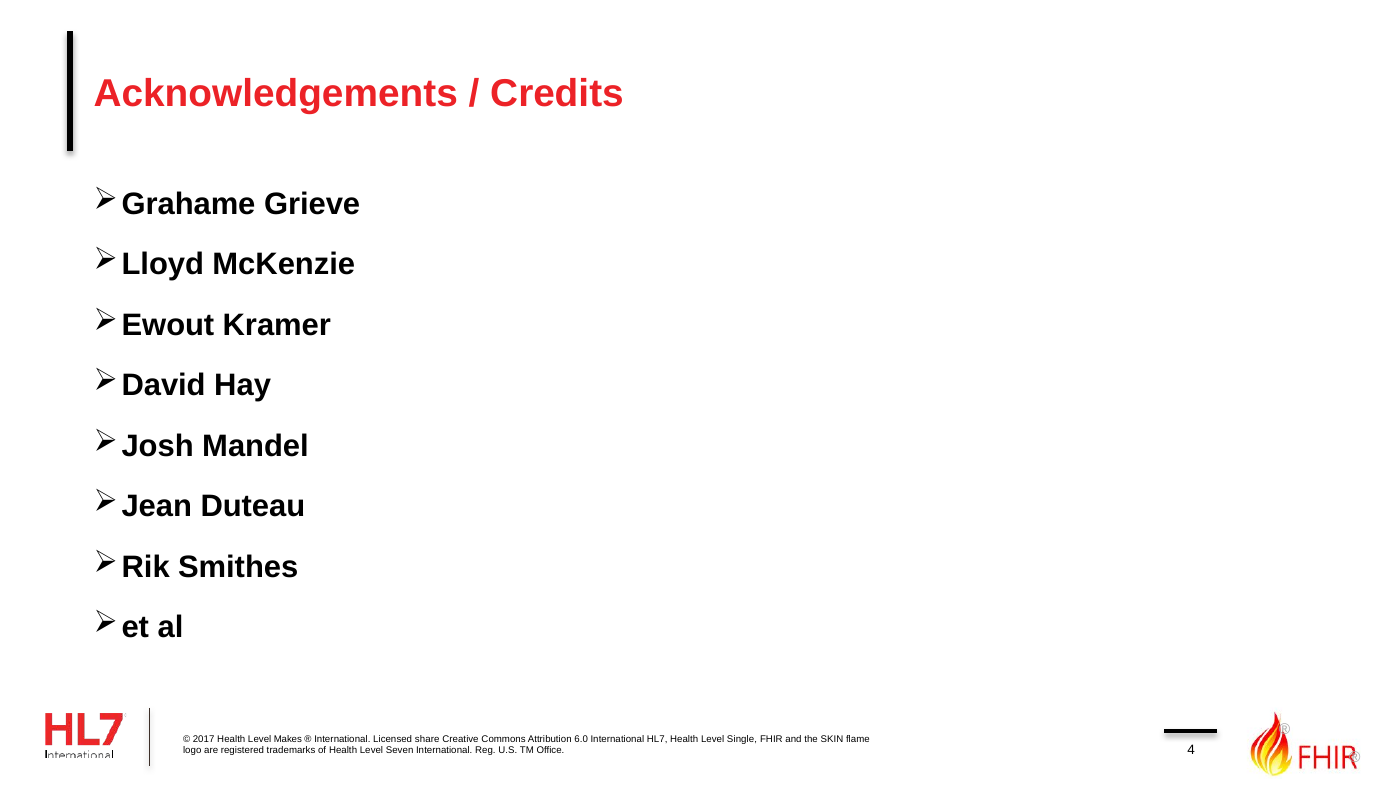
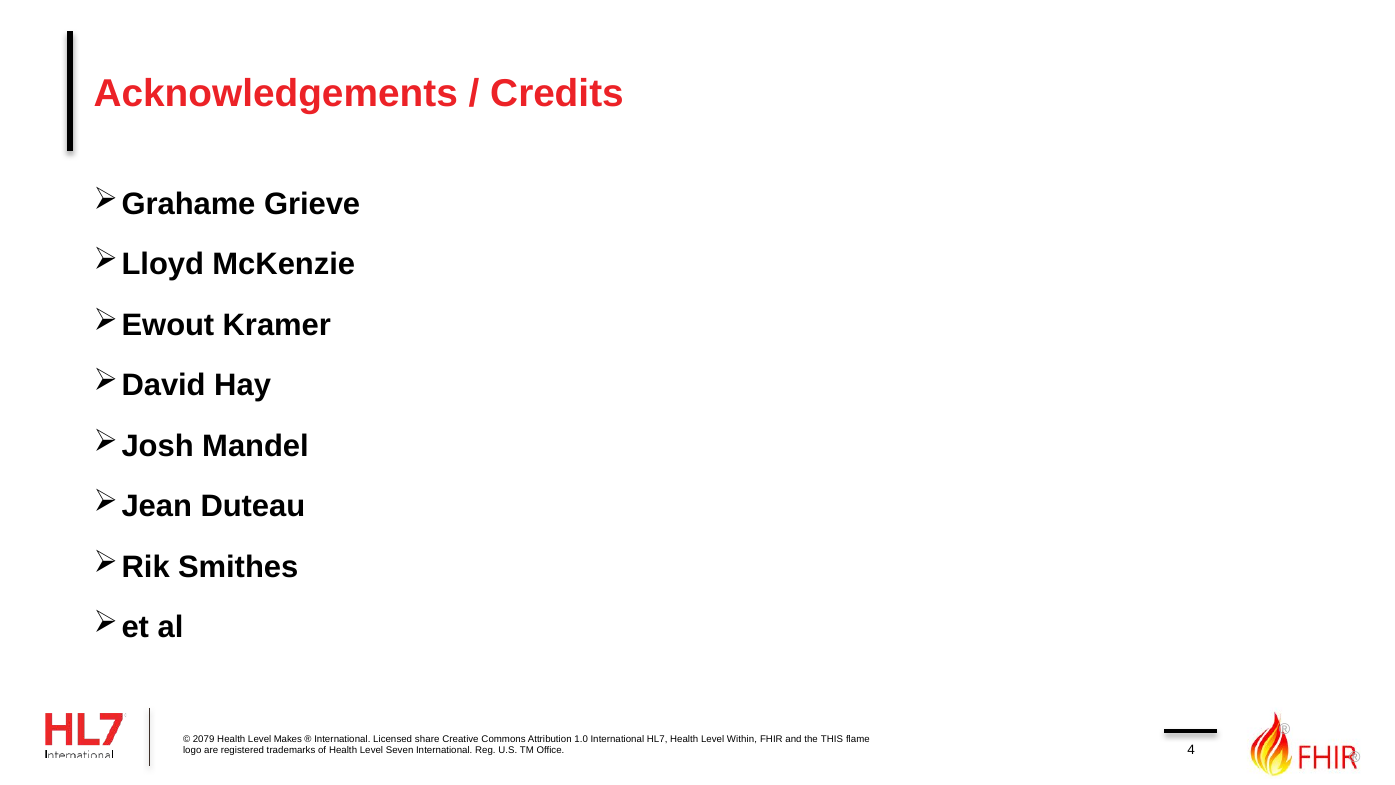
2017: 2017 -> 2079
6.0: 6.0 -> 1.0
Single: Single -> Within
SKIN: SKIN -> THIS
